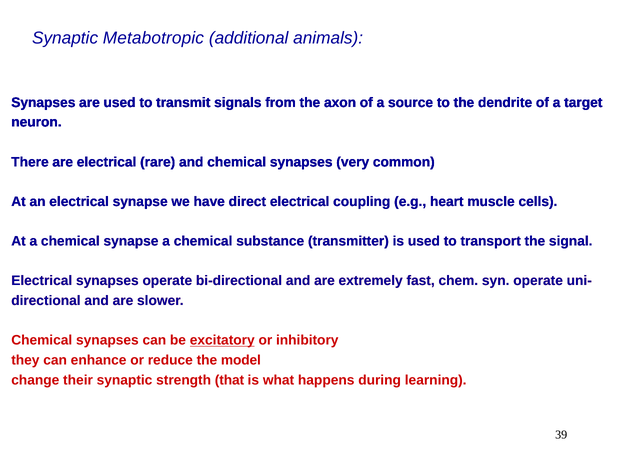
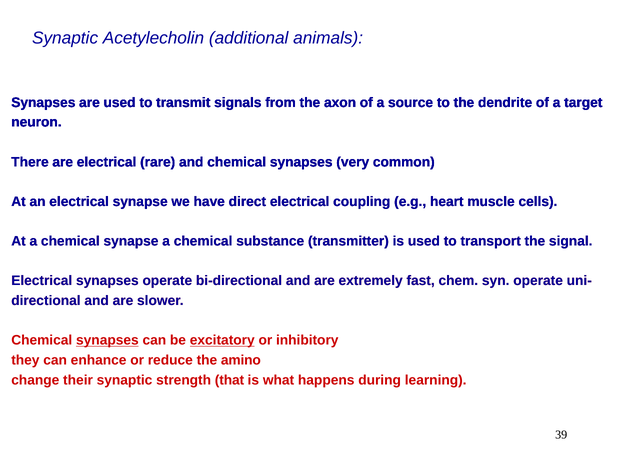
Metabotropic: Metabotropic -> Acetylecholin
synapses at (107, 340) underline: none -> present
model: model -> amino
